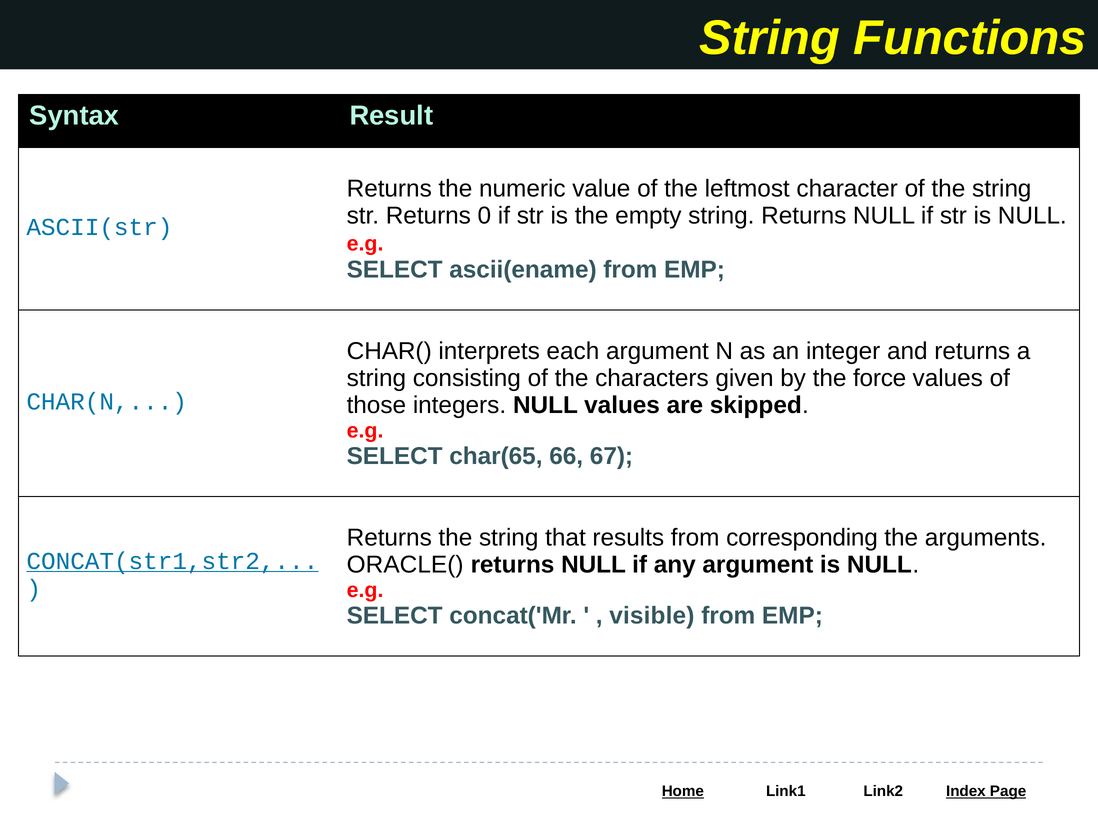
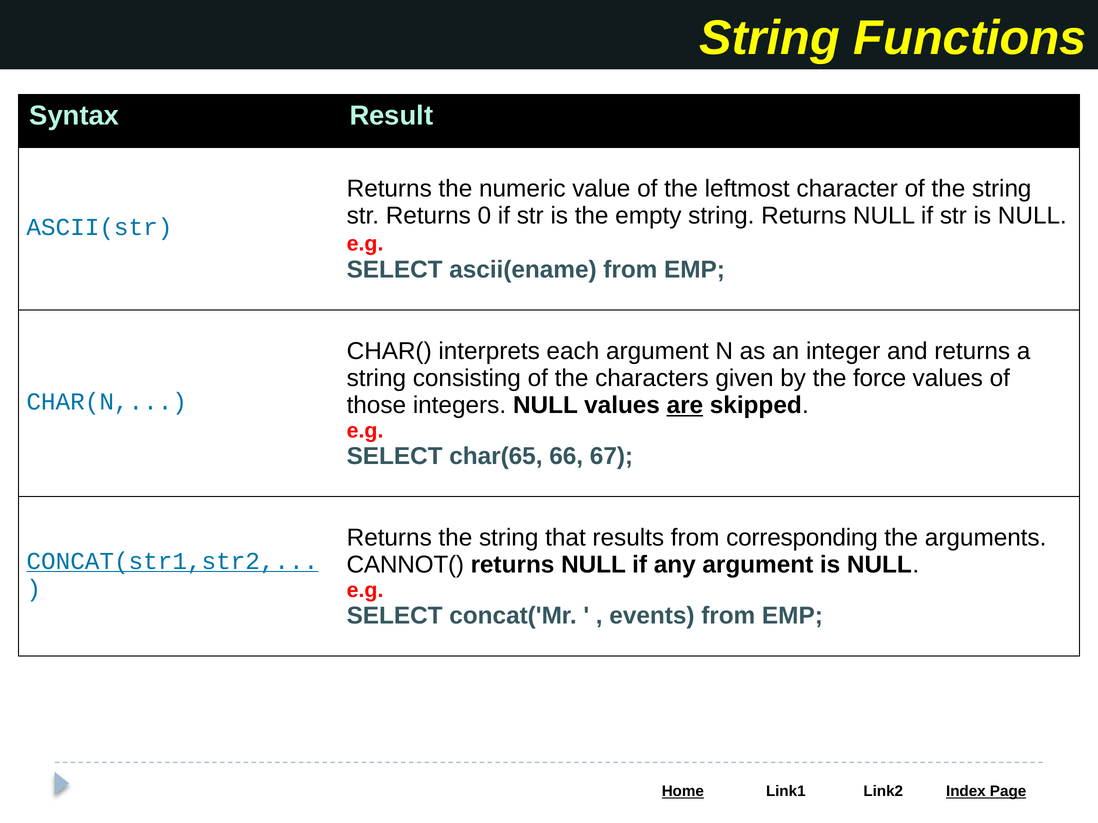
are underline: none -> present
ORACLE(: ORACLE( -> CANNOT(
visible: visible -> events
